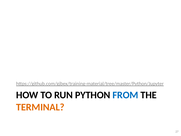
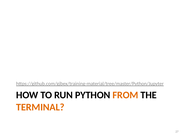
FROM colour: blue -> orange
